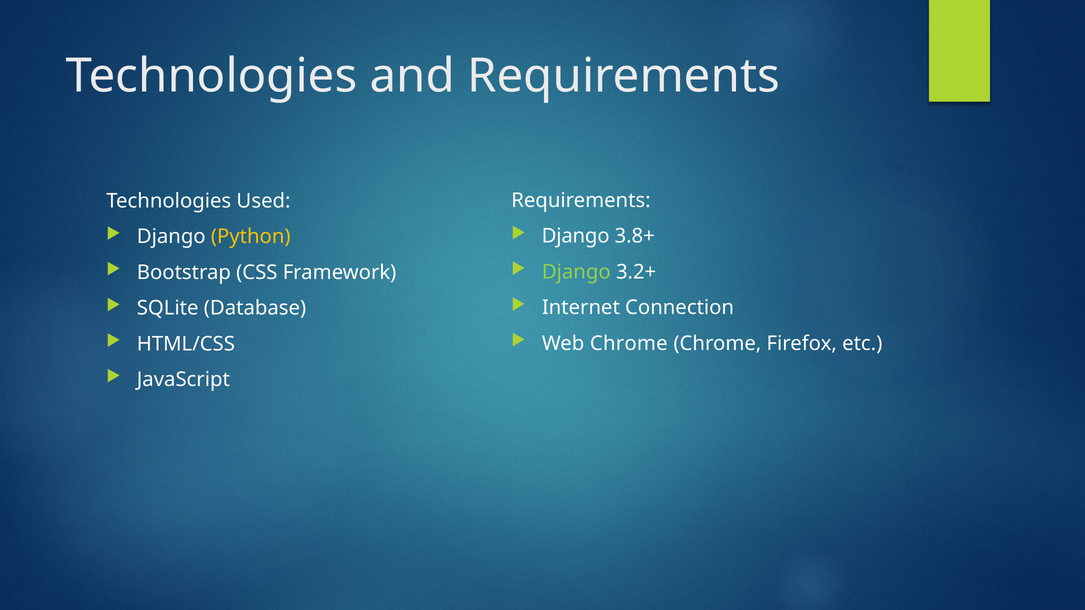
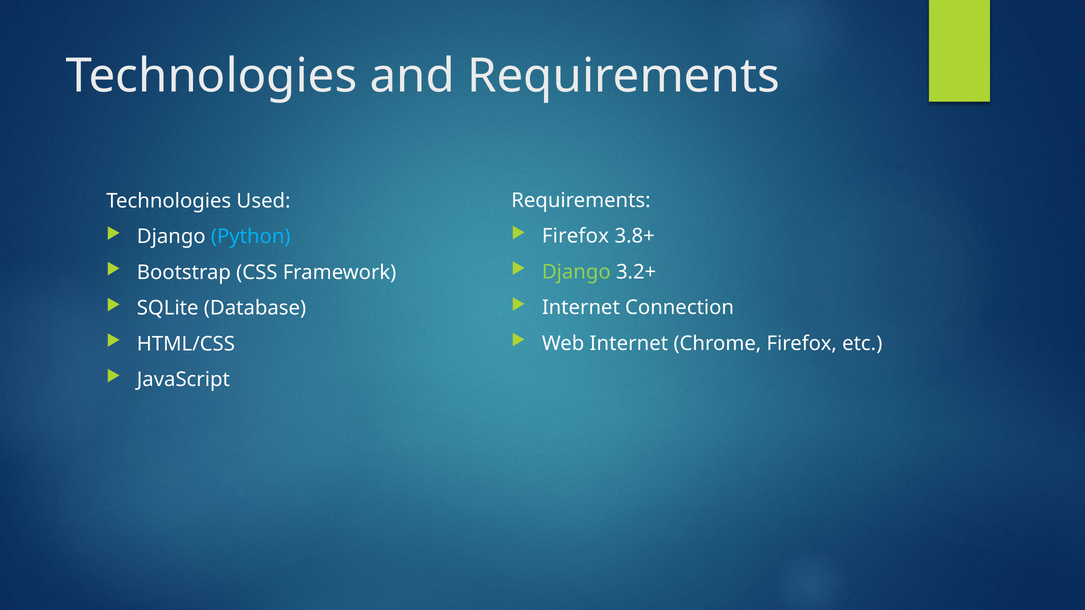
Django at (576, 236): Django -> Firefox
Python colour: yellow -> light blue
Web Chrome: Chrome -> Internet
